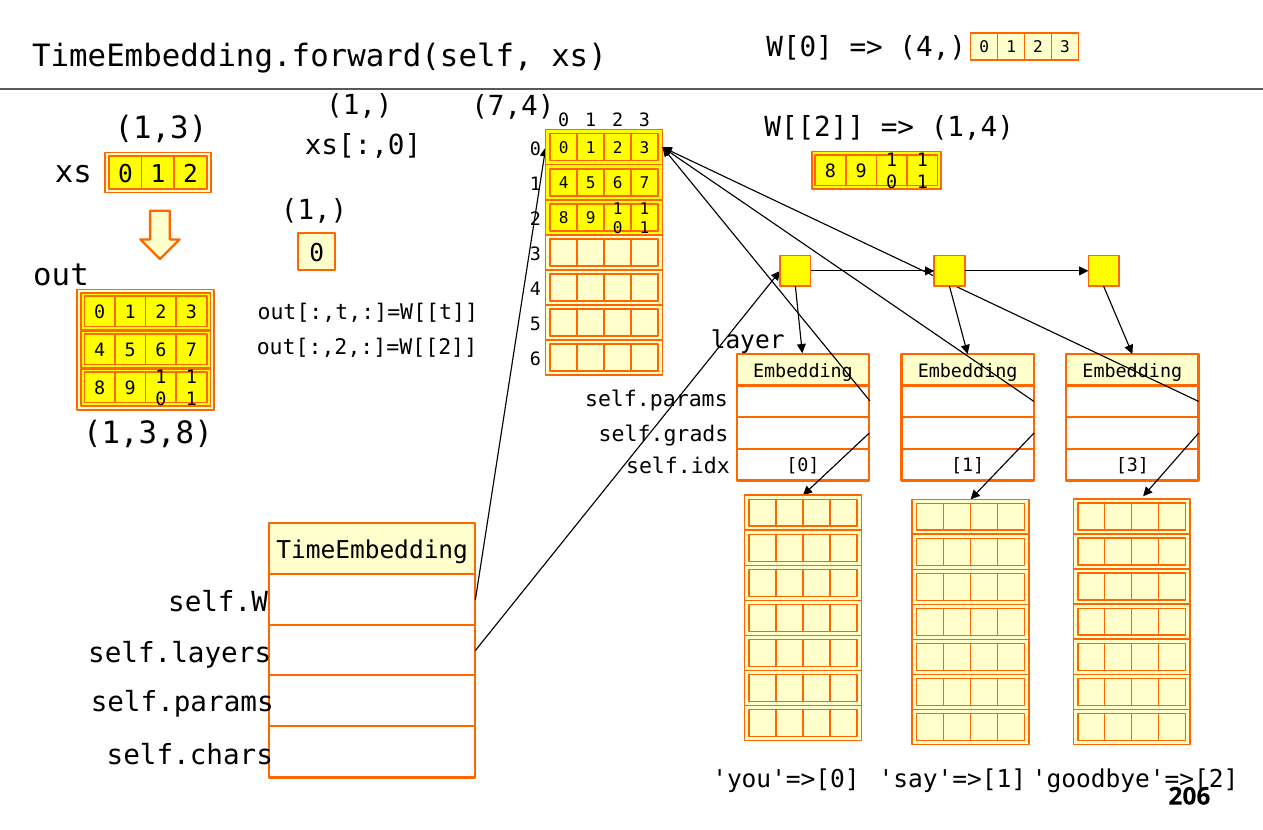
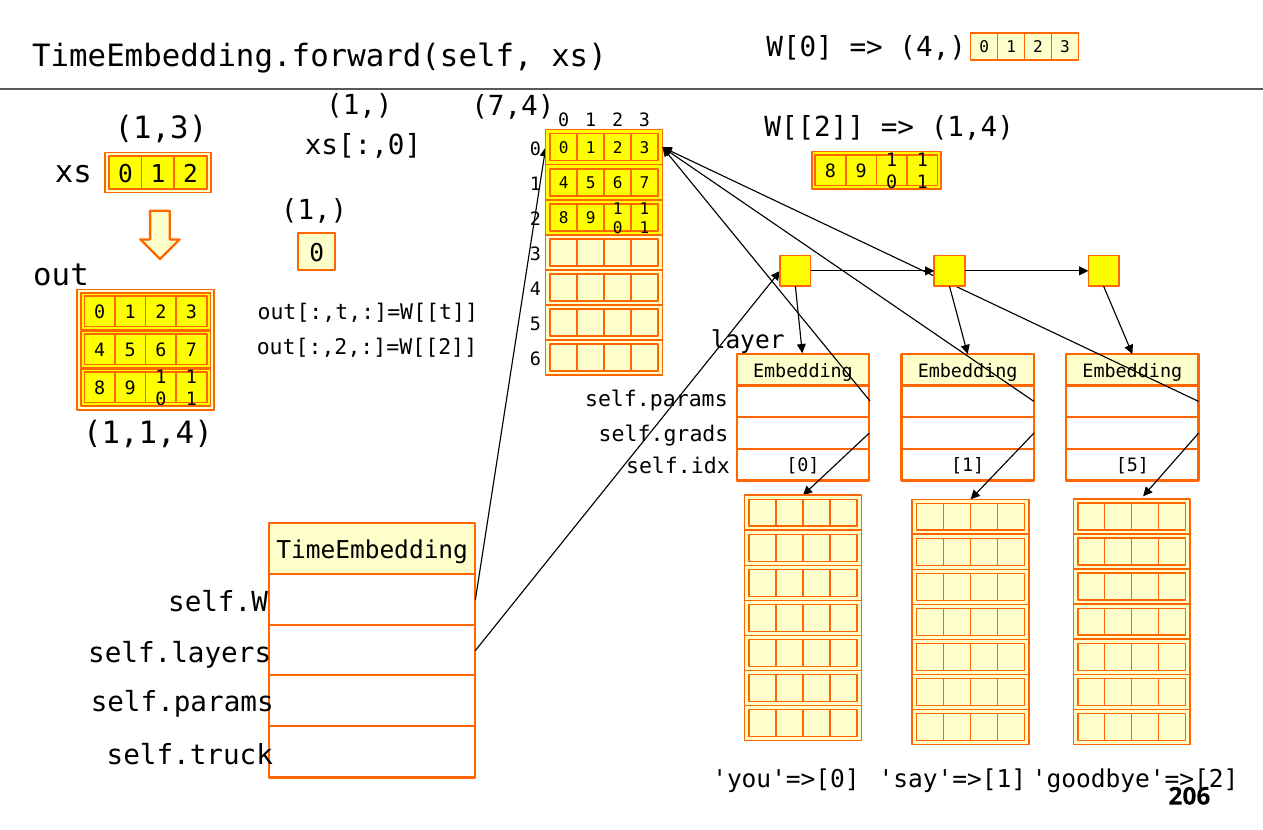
1,3,8: 1,3,8 -> 1,1,4
3 at (1132, 466): 3 -> 5
self.chars: self.chars -> self.truck
